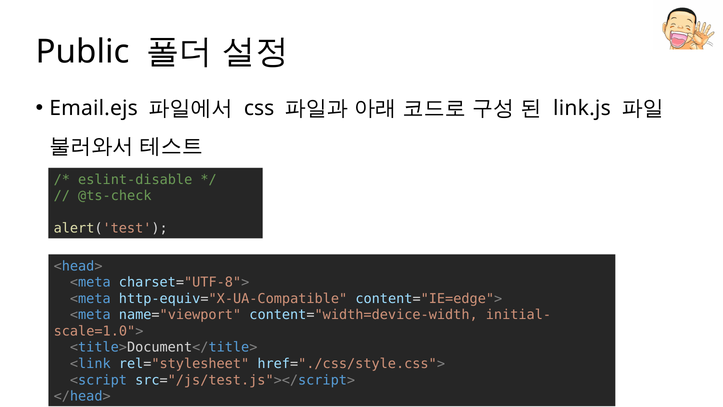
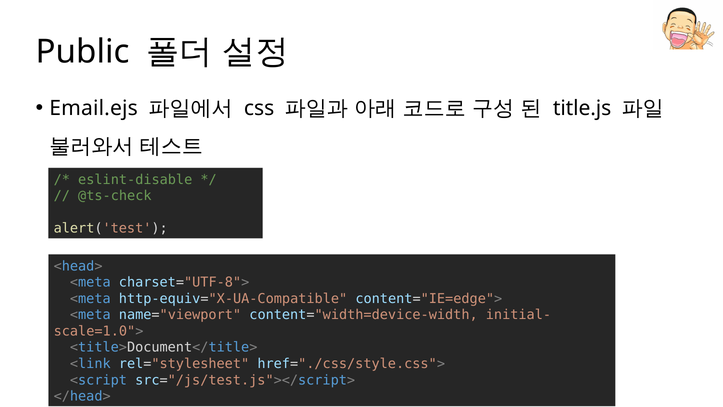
link.js: link.js -> title.js
